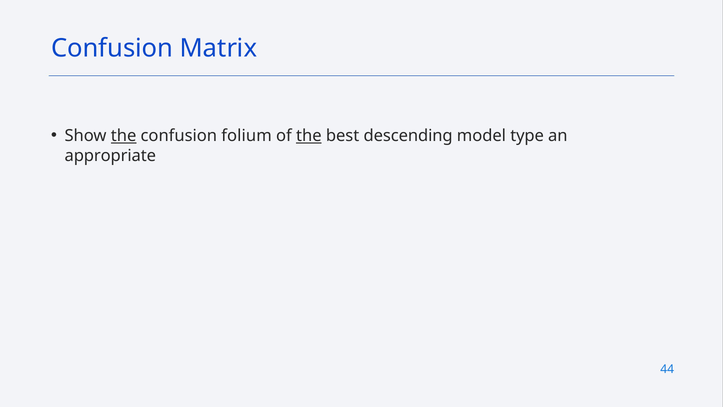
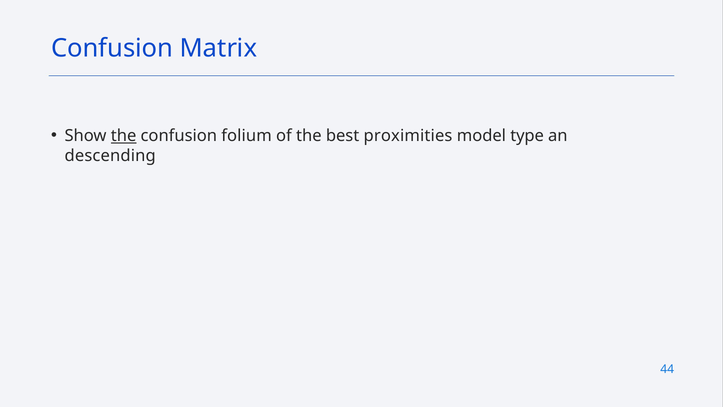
the at (309, 136) underline: present -> none
descending: descending -> proximities
appropriate: appropriate -> descending
